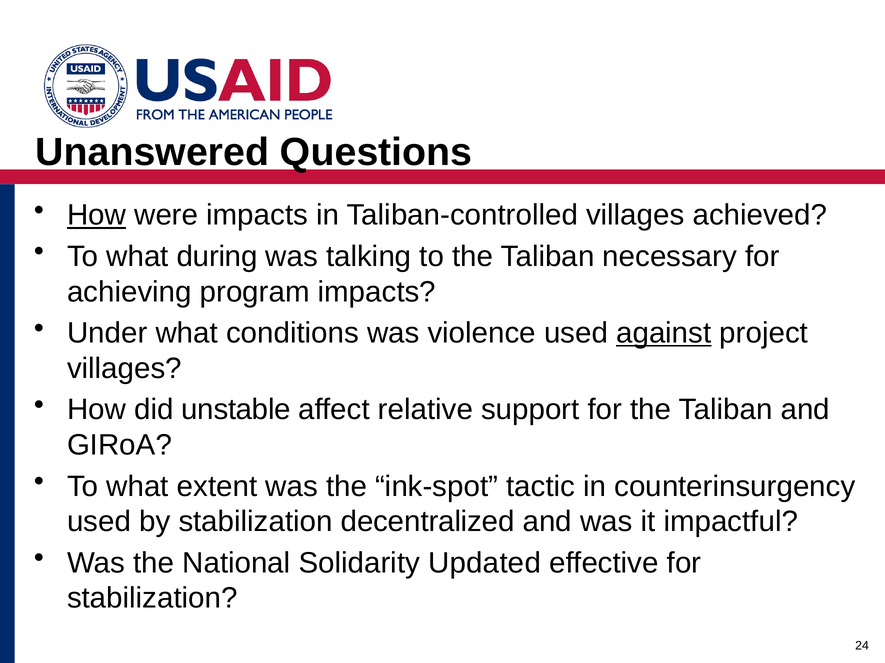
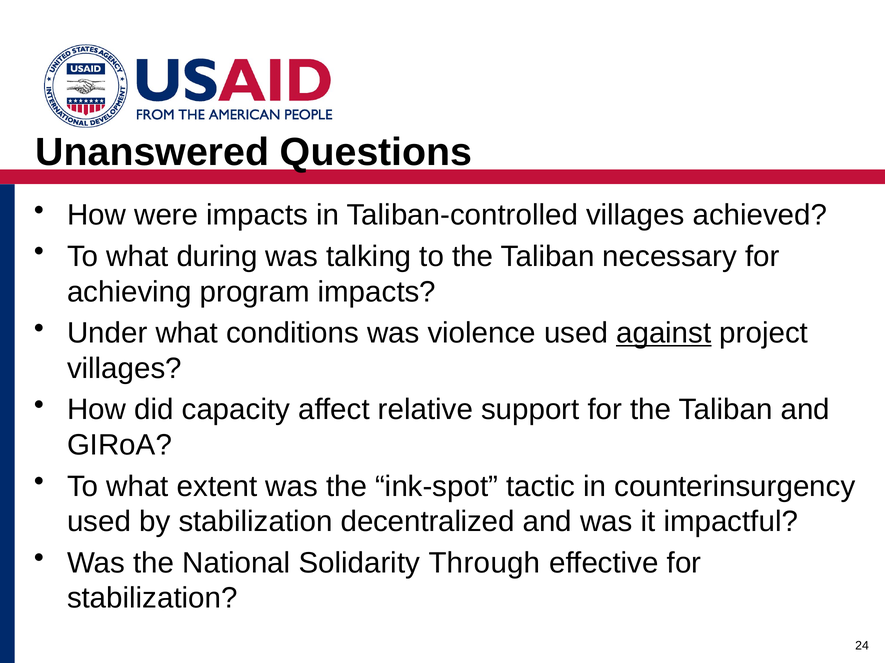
How at (97, 215) underline: present -> none
unstable: unstable -> capacity
Updated: Updated -> Through
